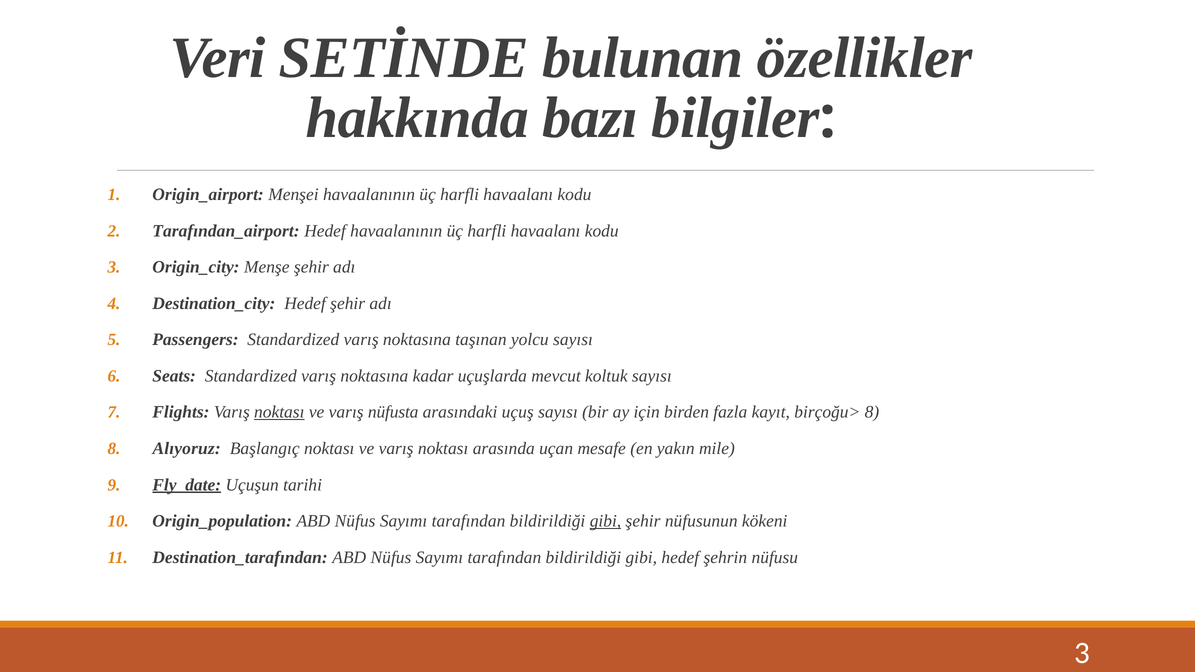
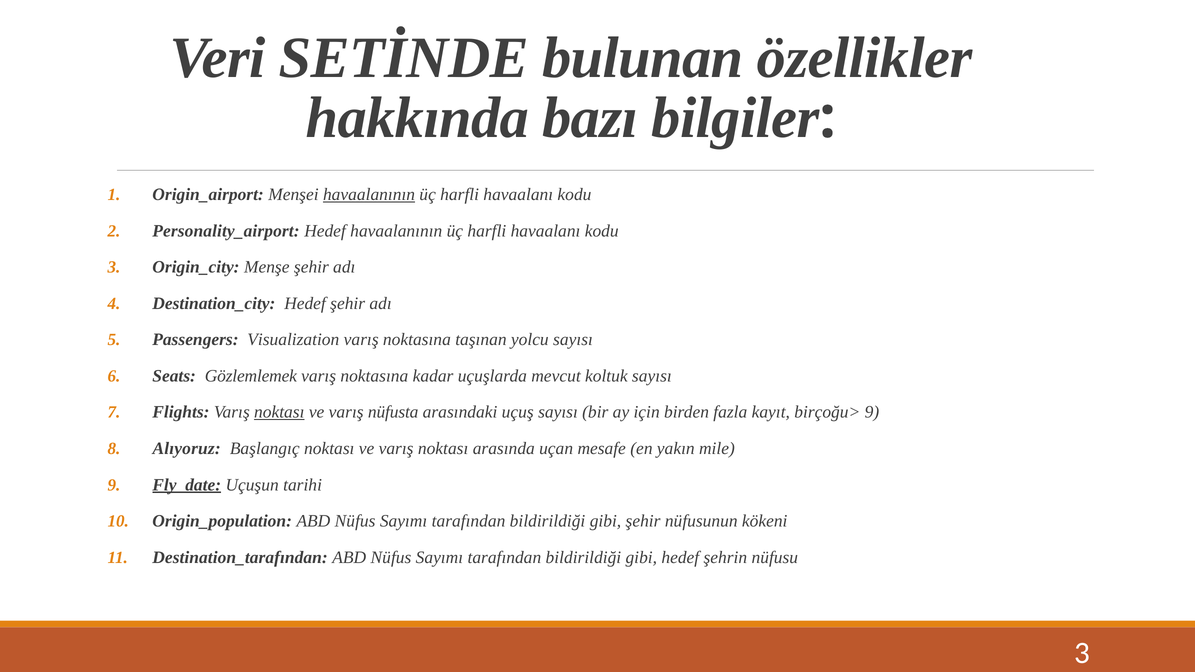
havaalanının at (369, 195) underline: none -> present
Tarafından_airport: Tarafından_airport -> Personality_airport
Passengers Standardized: Standardized -> Visualization
Seats Standardized: Standardized -> Gözlemlemek
birçoğu> 8: 8 -> 9
gibi at (605, 521) underline: present -> none
